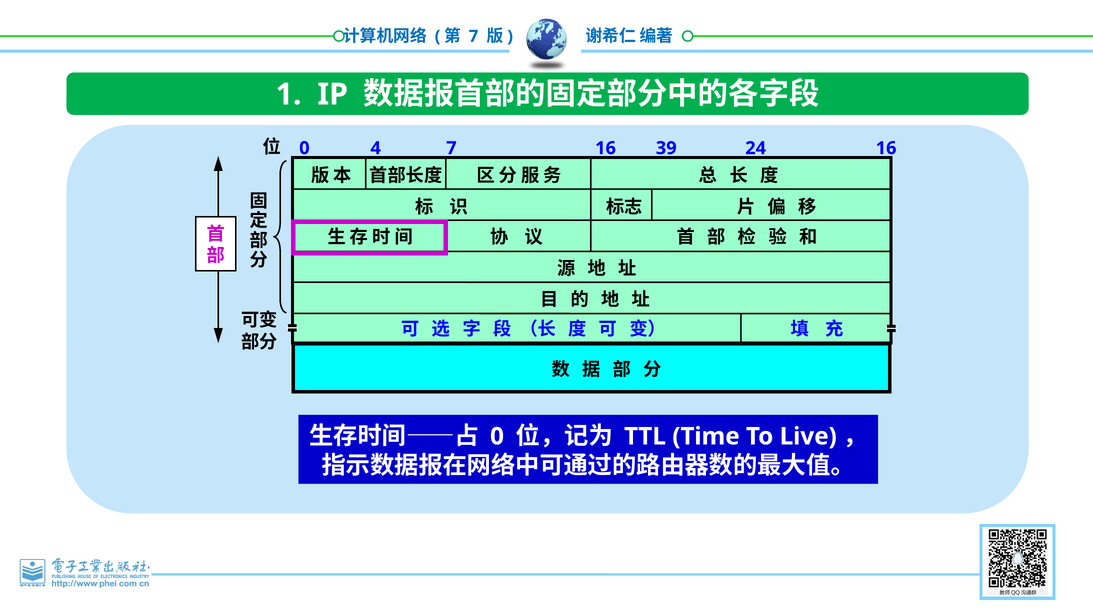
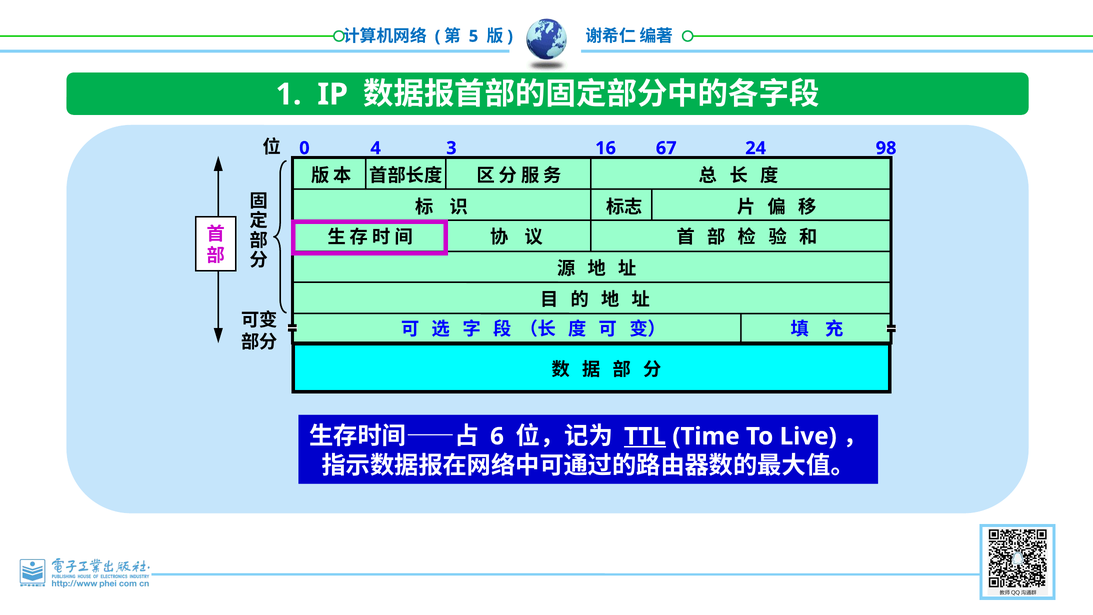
7 at (474, 36): 7 -> 5
4 7: 7 -> 3
39: 39 -> 67
24 16: 16 -> 98
0 at (497, 436): 0 -> 6
TTL underline: none -> present
